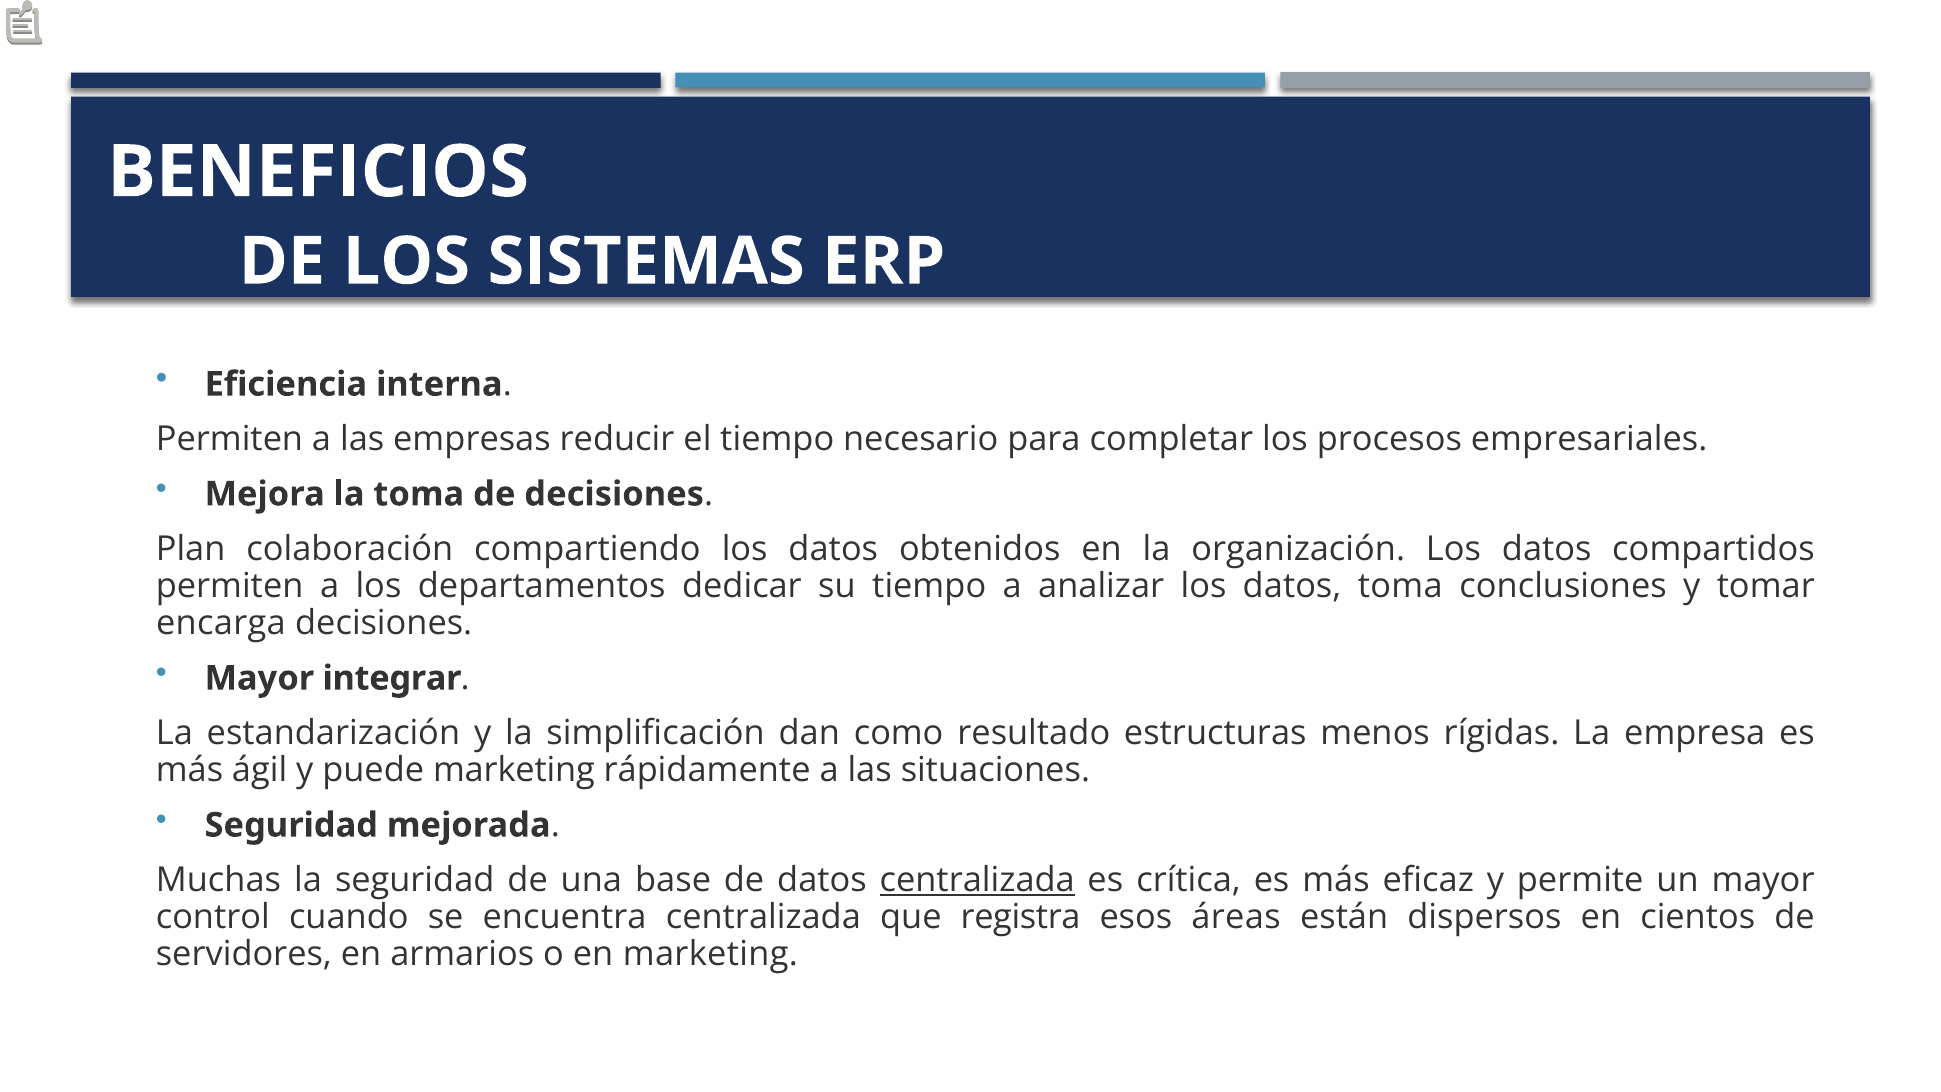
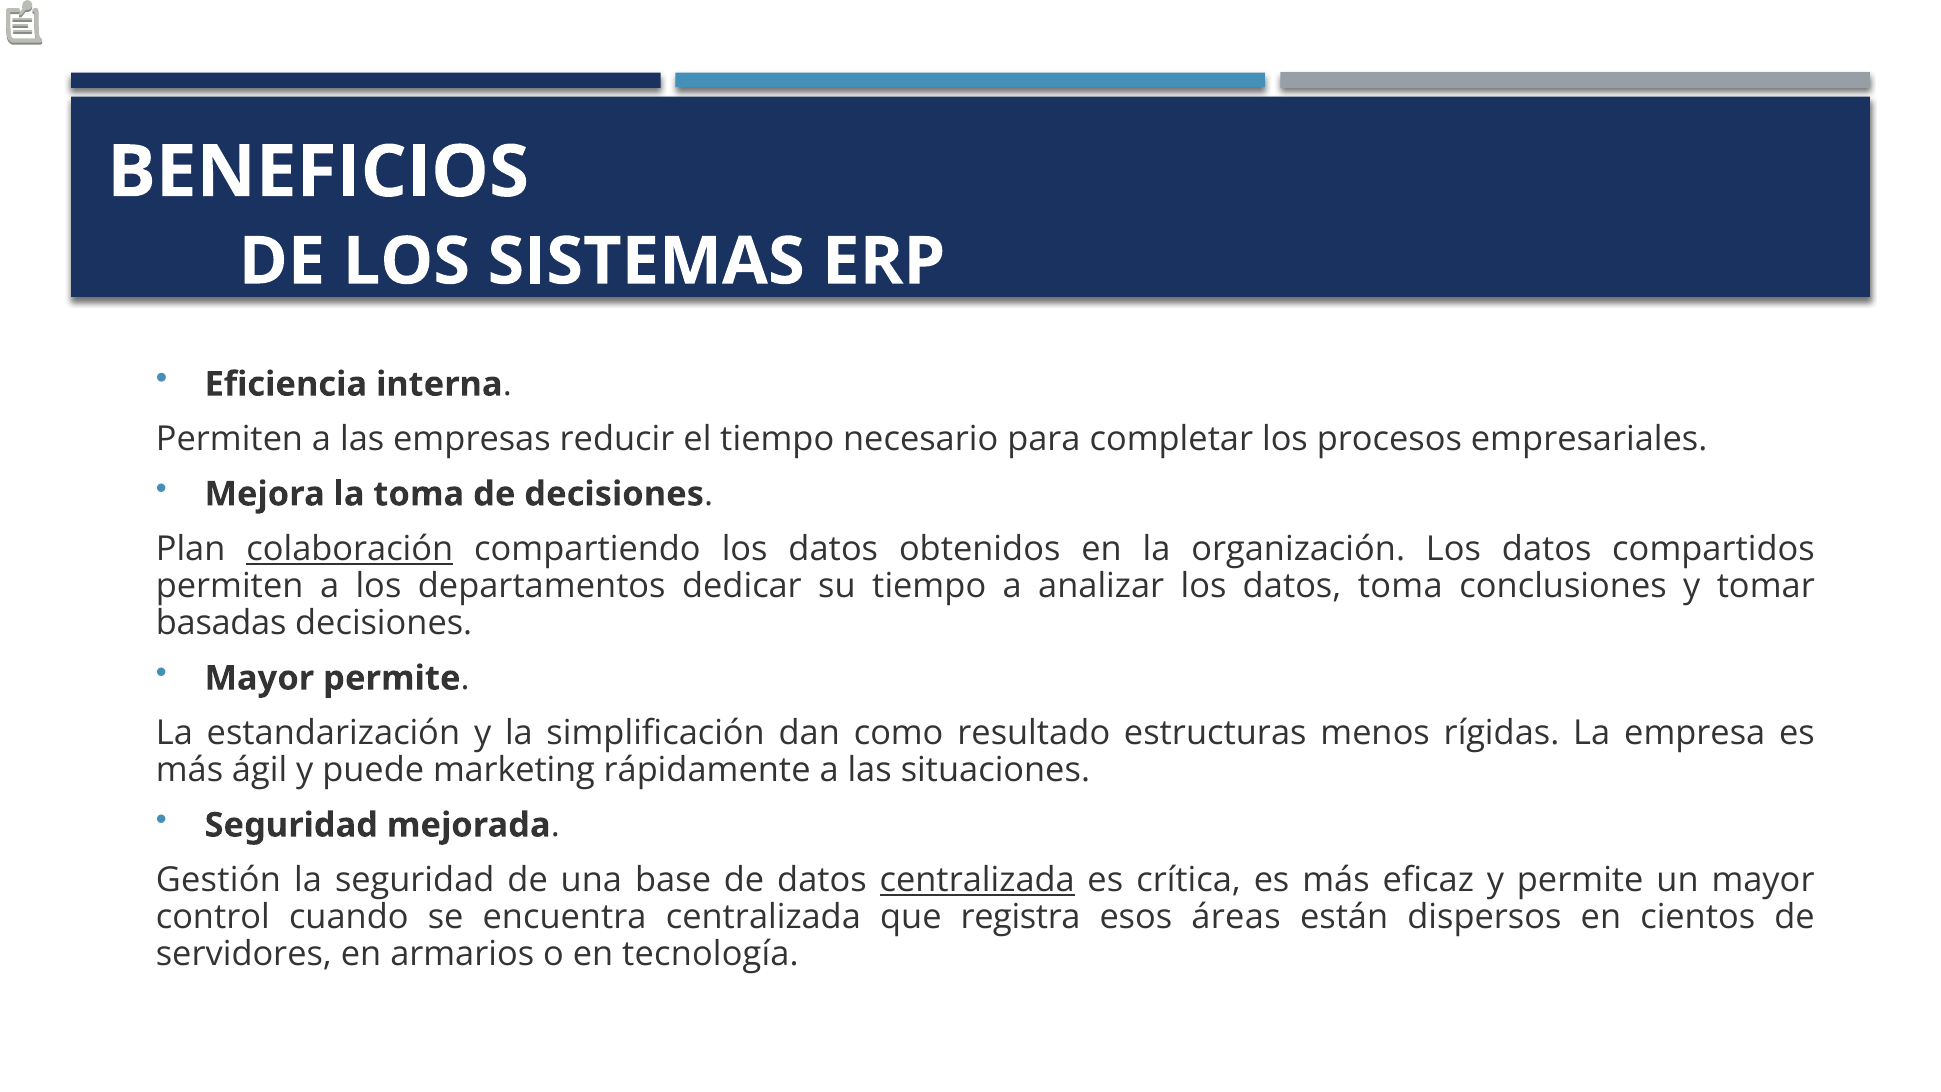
colaboración underline: none -> present
encarga: encarga -> basadas
Mayor integrar: integrar -> permite
Muchas: Muchas -> Gestión
en marketing: marketing -> tecnología
